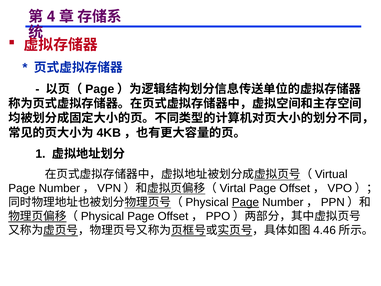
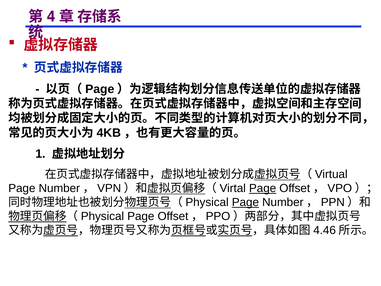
Page at (263, 188) underline: none -> present
